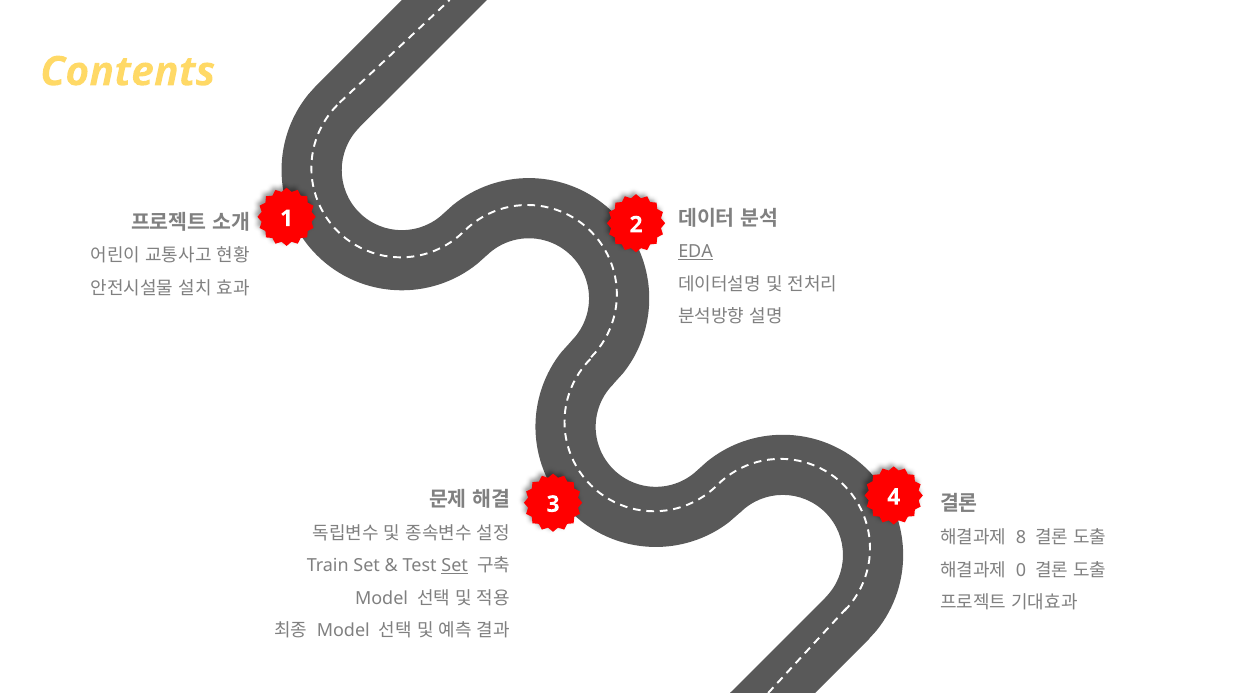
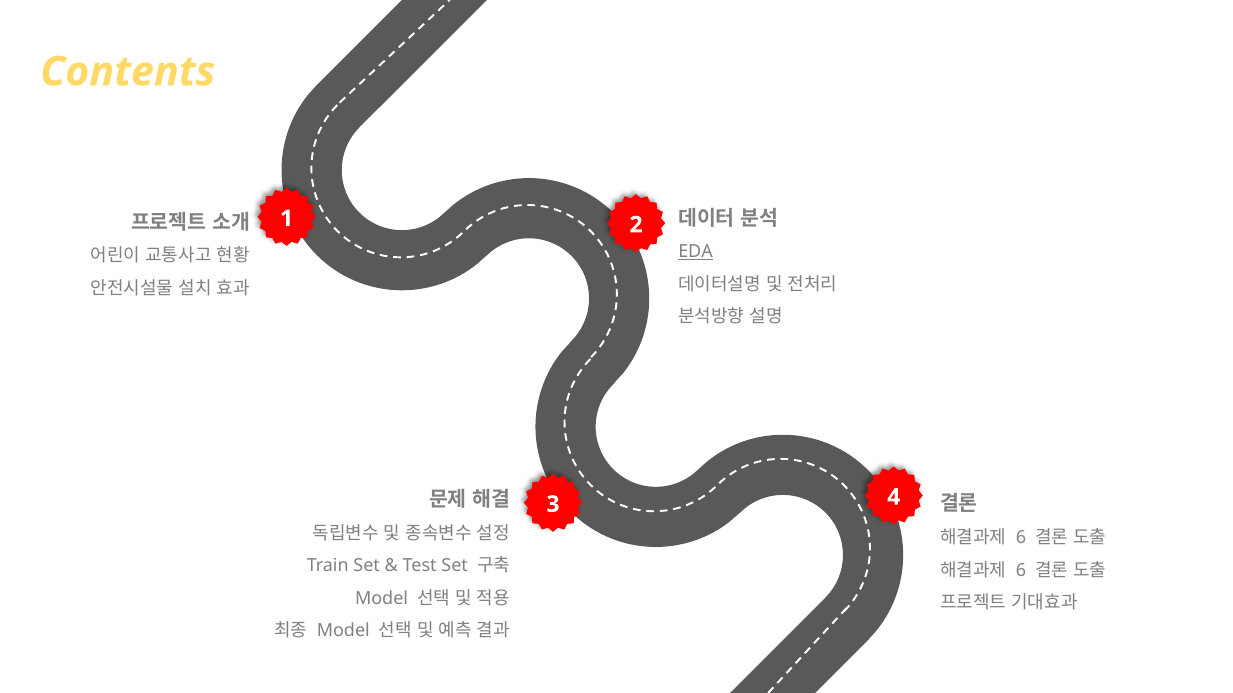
8 at (1021, 538): 8 -> 6
Set at (455, 566) underline: present -> none
0 at (1021, 571): 0 -> 6
